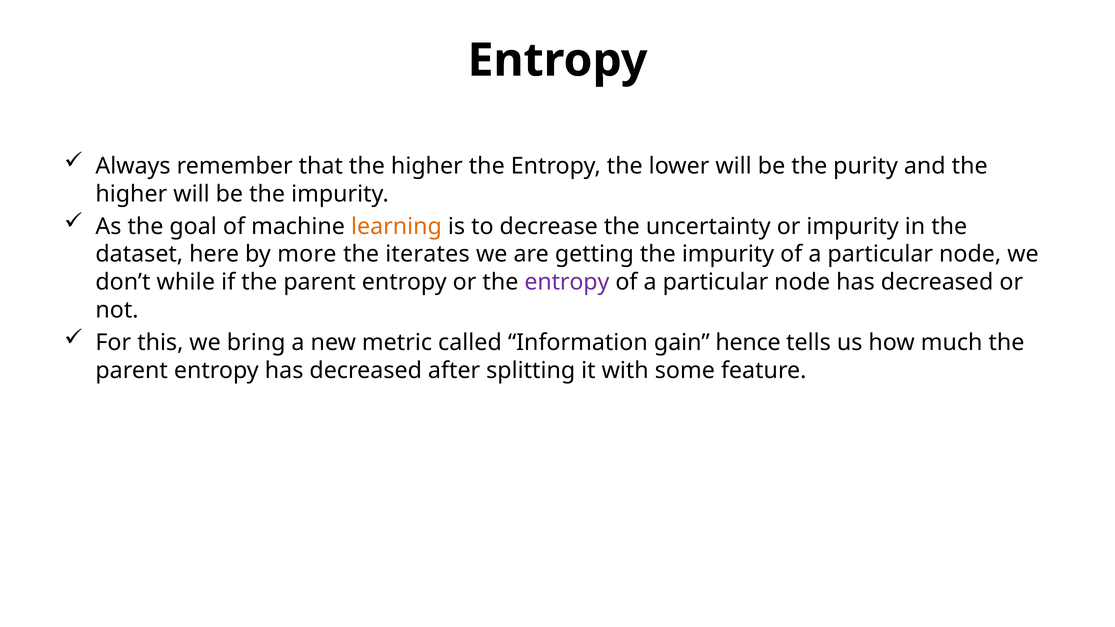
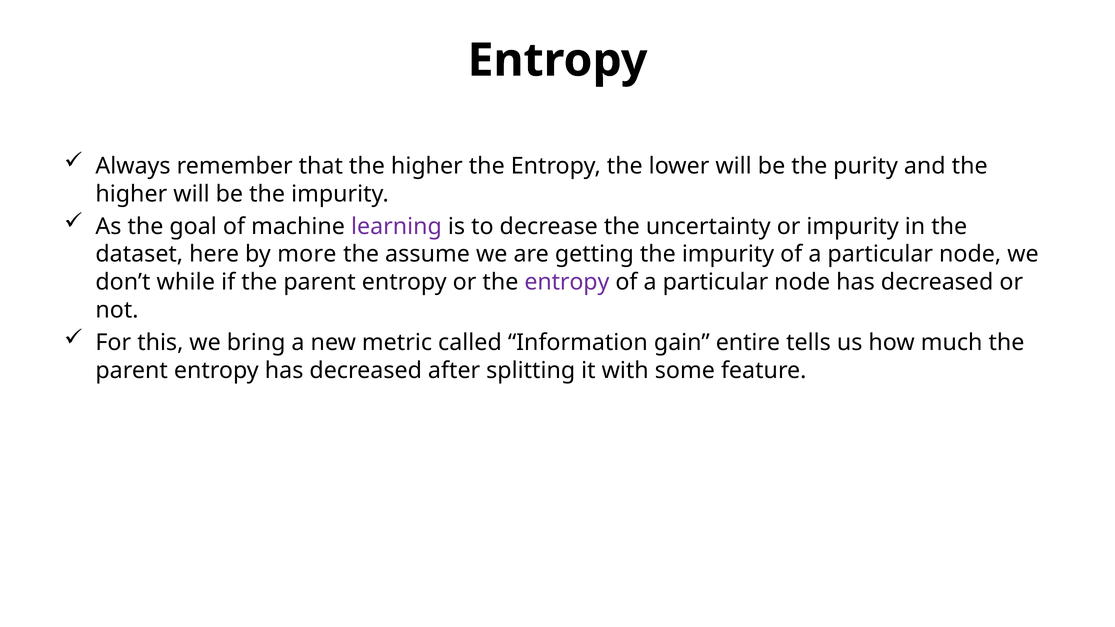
learning colour: orange -> purple
iterates: iterates -> assume
hence: hence -> entire
